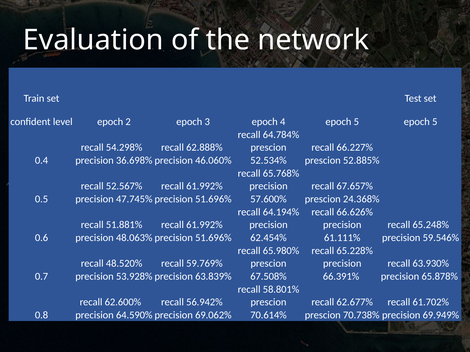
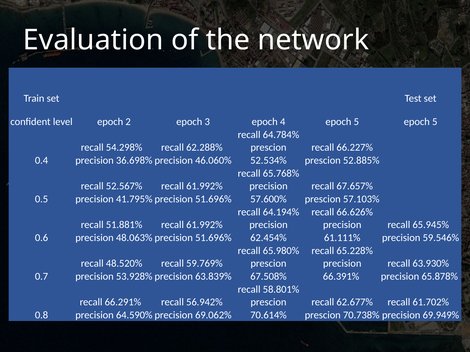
62.888%: 62.888% -> 62.288%
47.745%: 47.745% -> 41.795%
24.368%: 24.368% -> 57.103%
65.248%: 65.248% -> 65.945%
62.600%: 62.600% -> 66.291%
